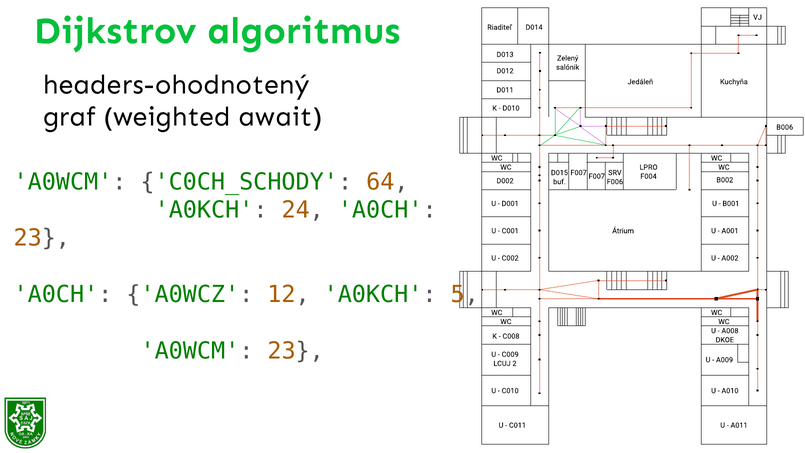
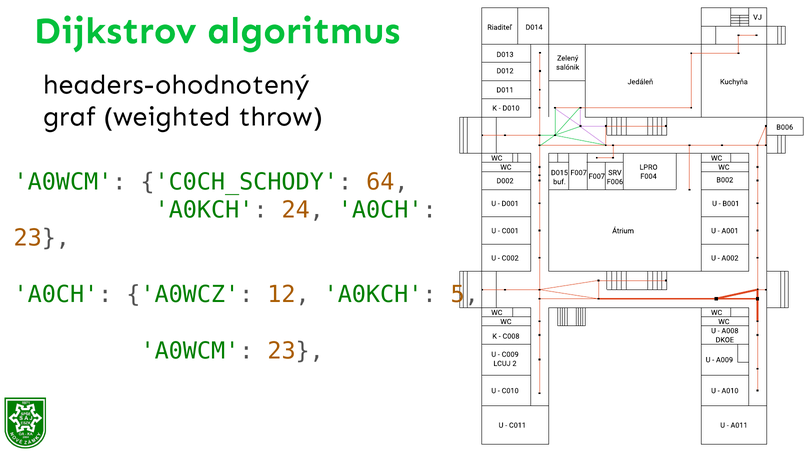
await: await -> throw
